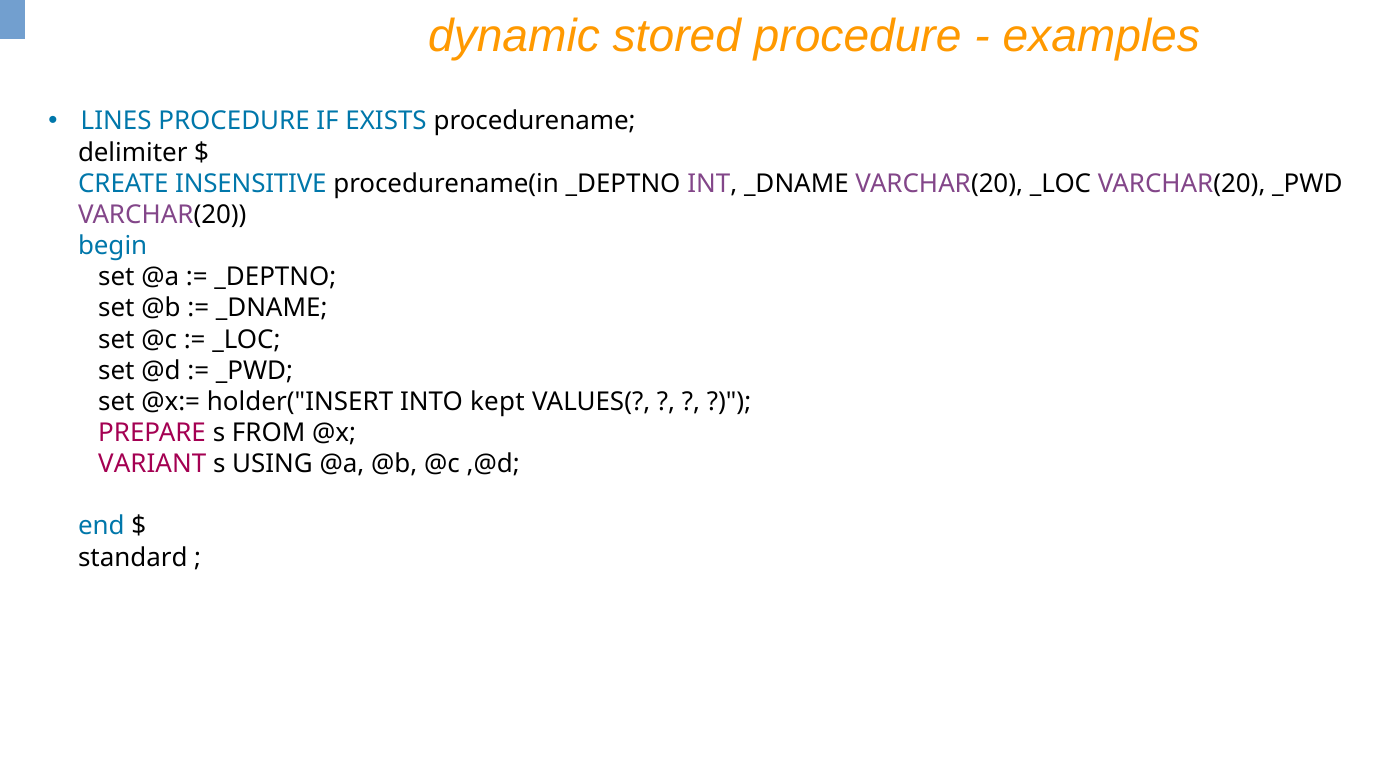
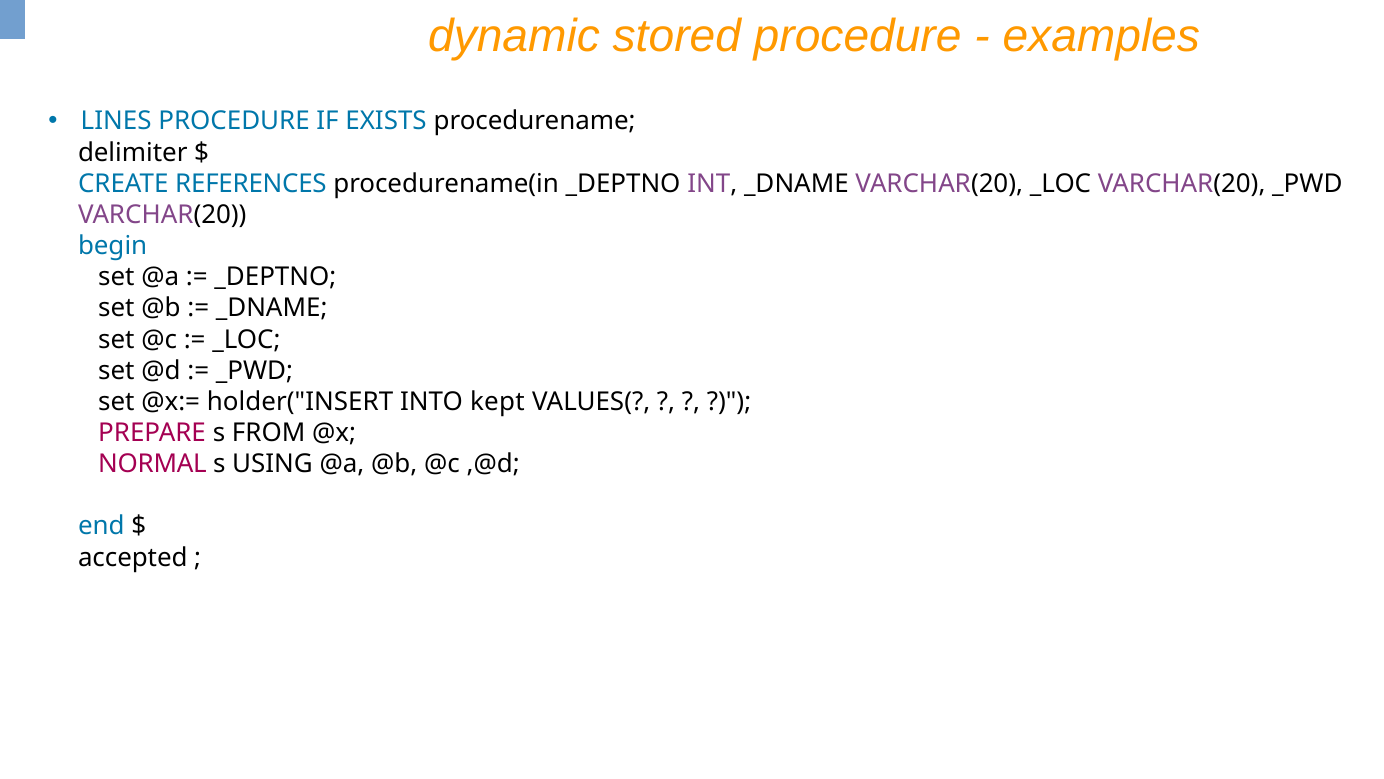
INSENSITIVE: INSENSITIVE -> REFERENCES
VARIANT: VARIANT -> NORMAL
standard: standard -> accepted
